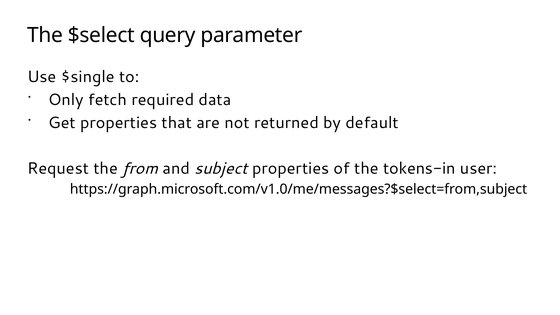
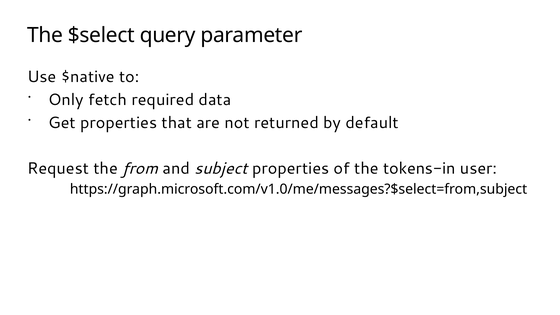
$single: $single -> $native
